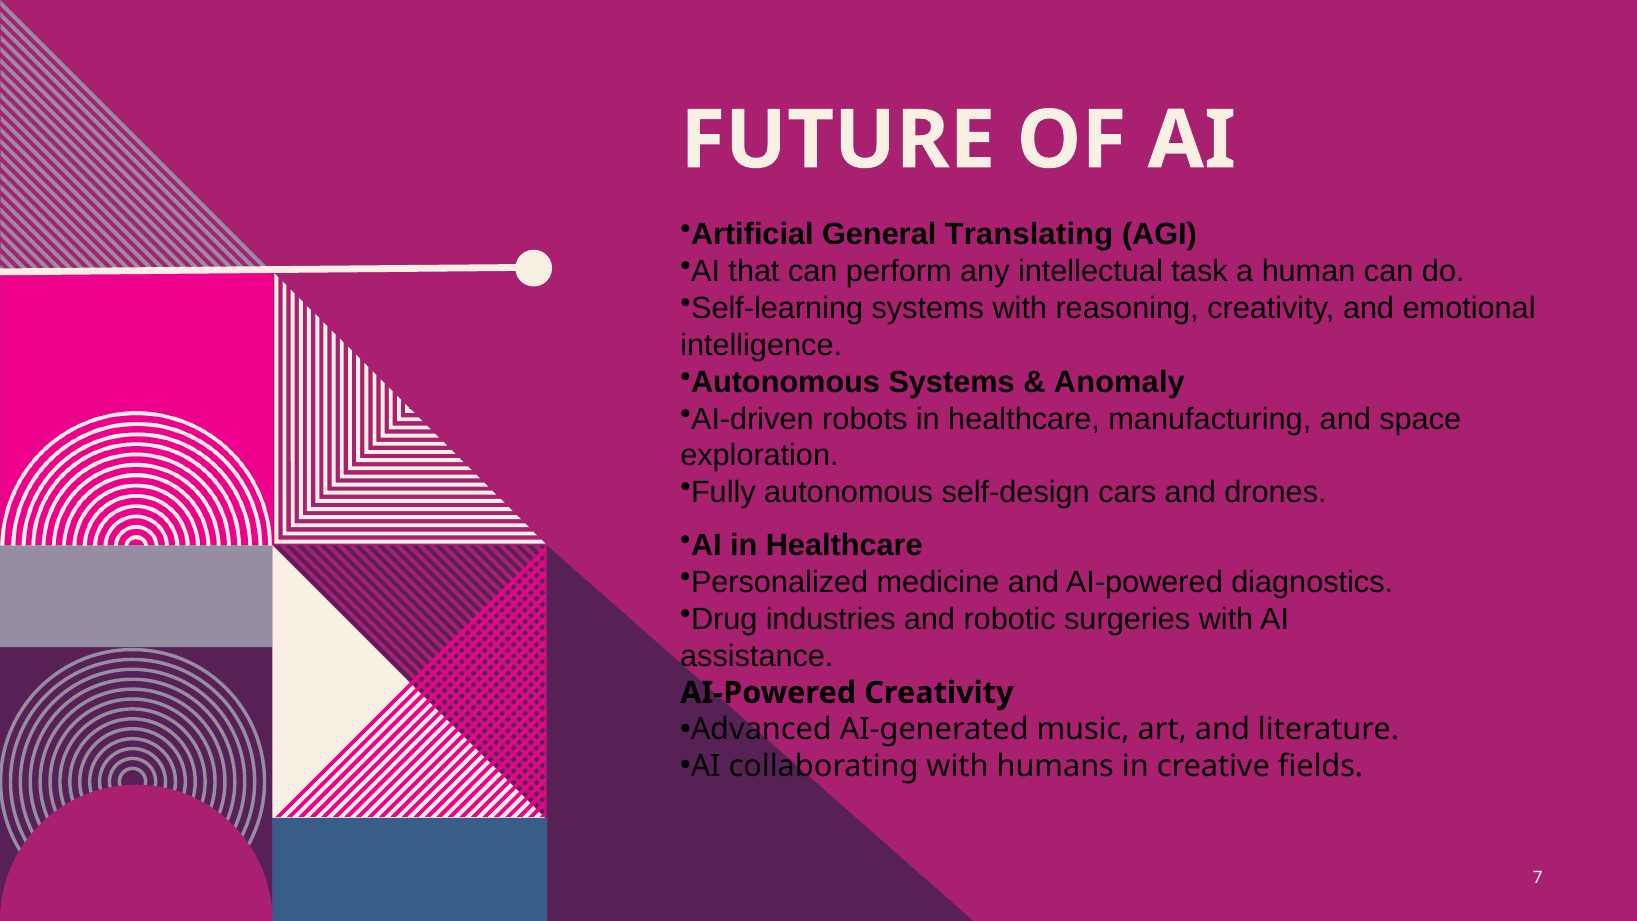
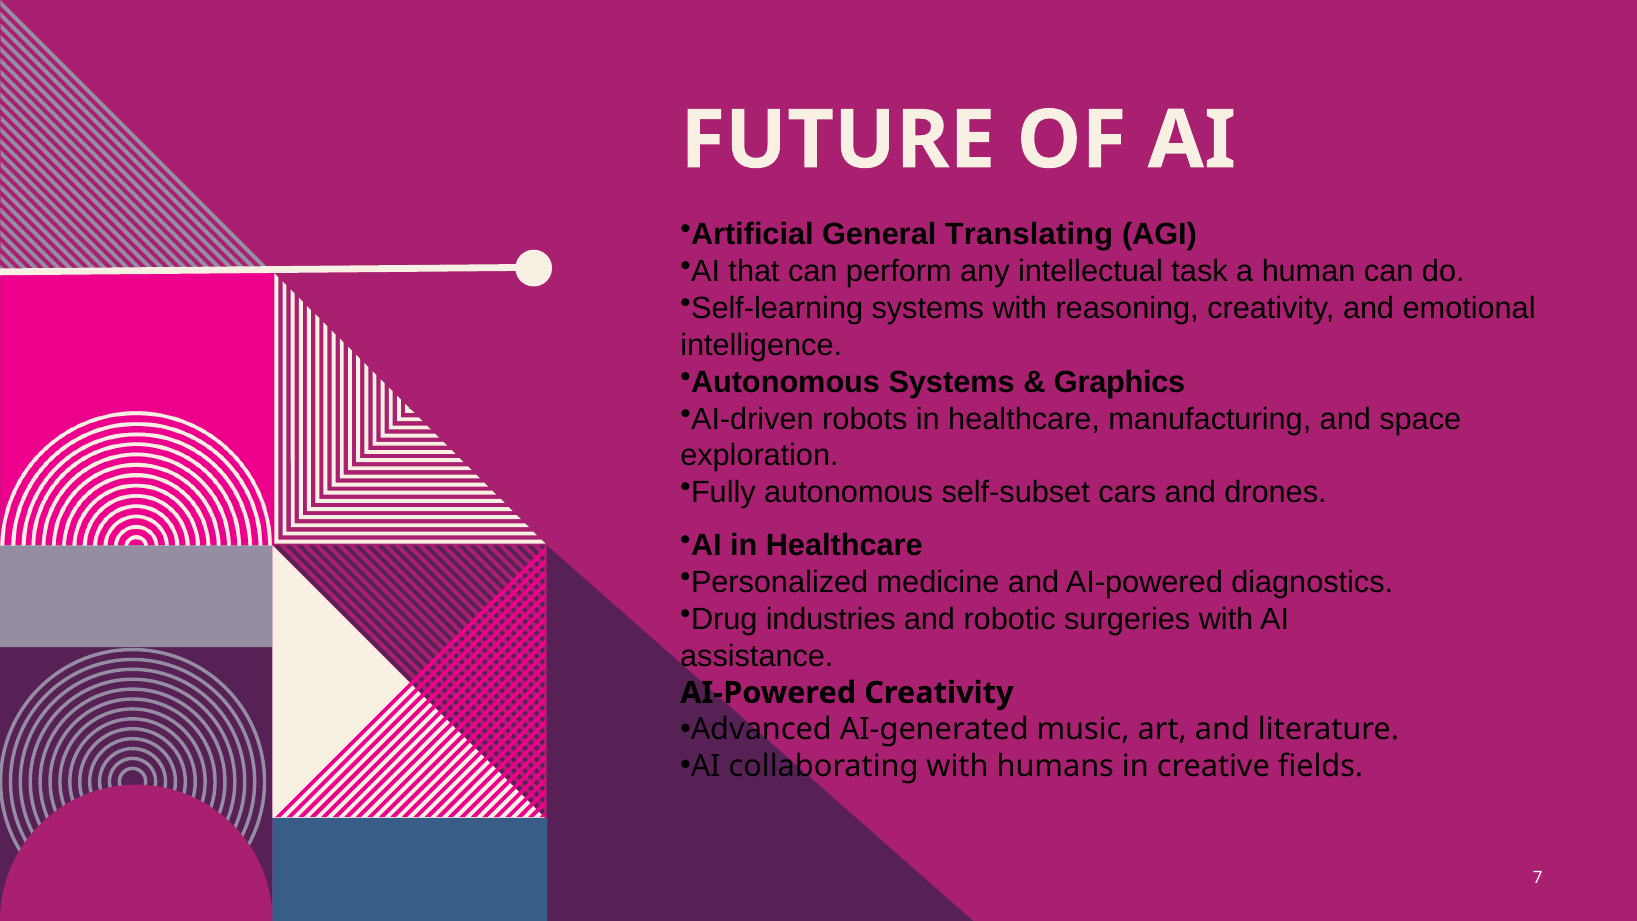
Anomaly: Anomaly -> Graphics
self-design: self-design -> self-subset
